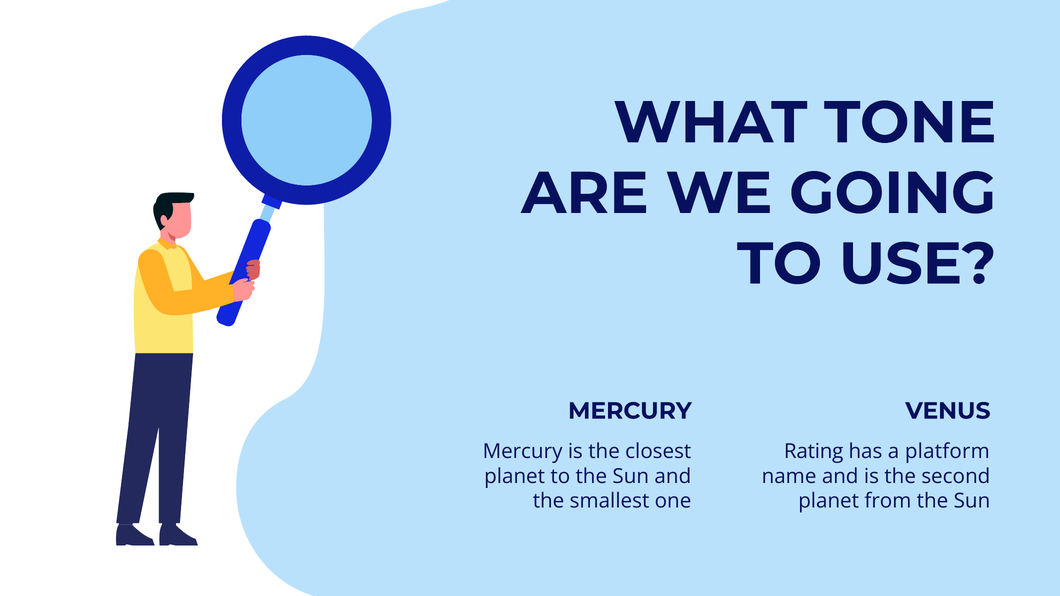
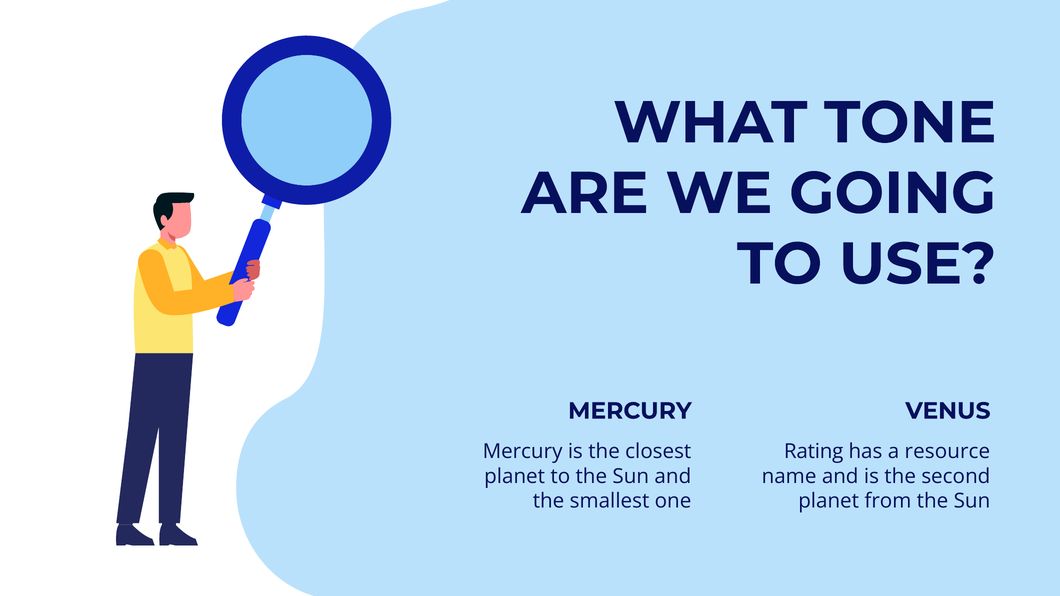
platform: platform -> resource
